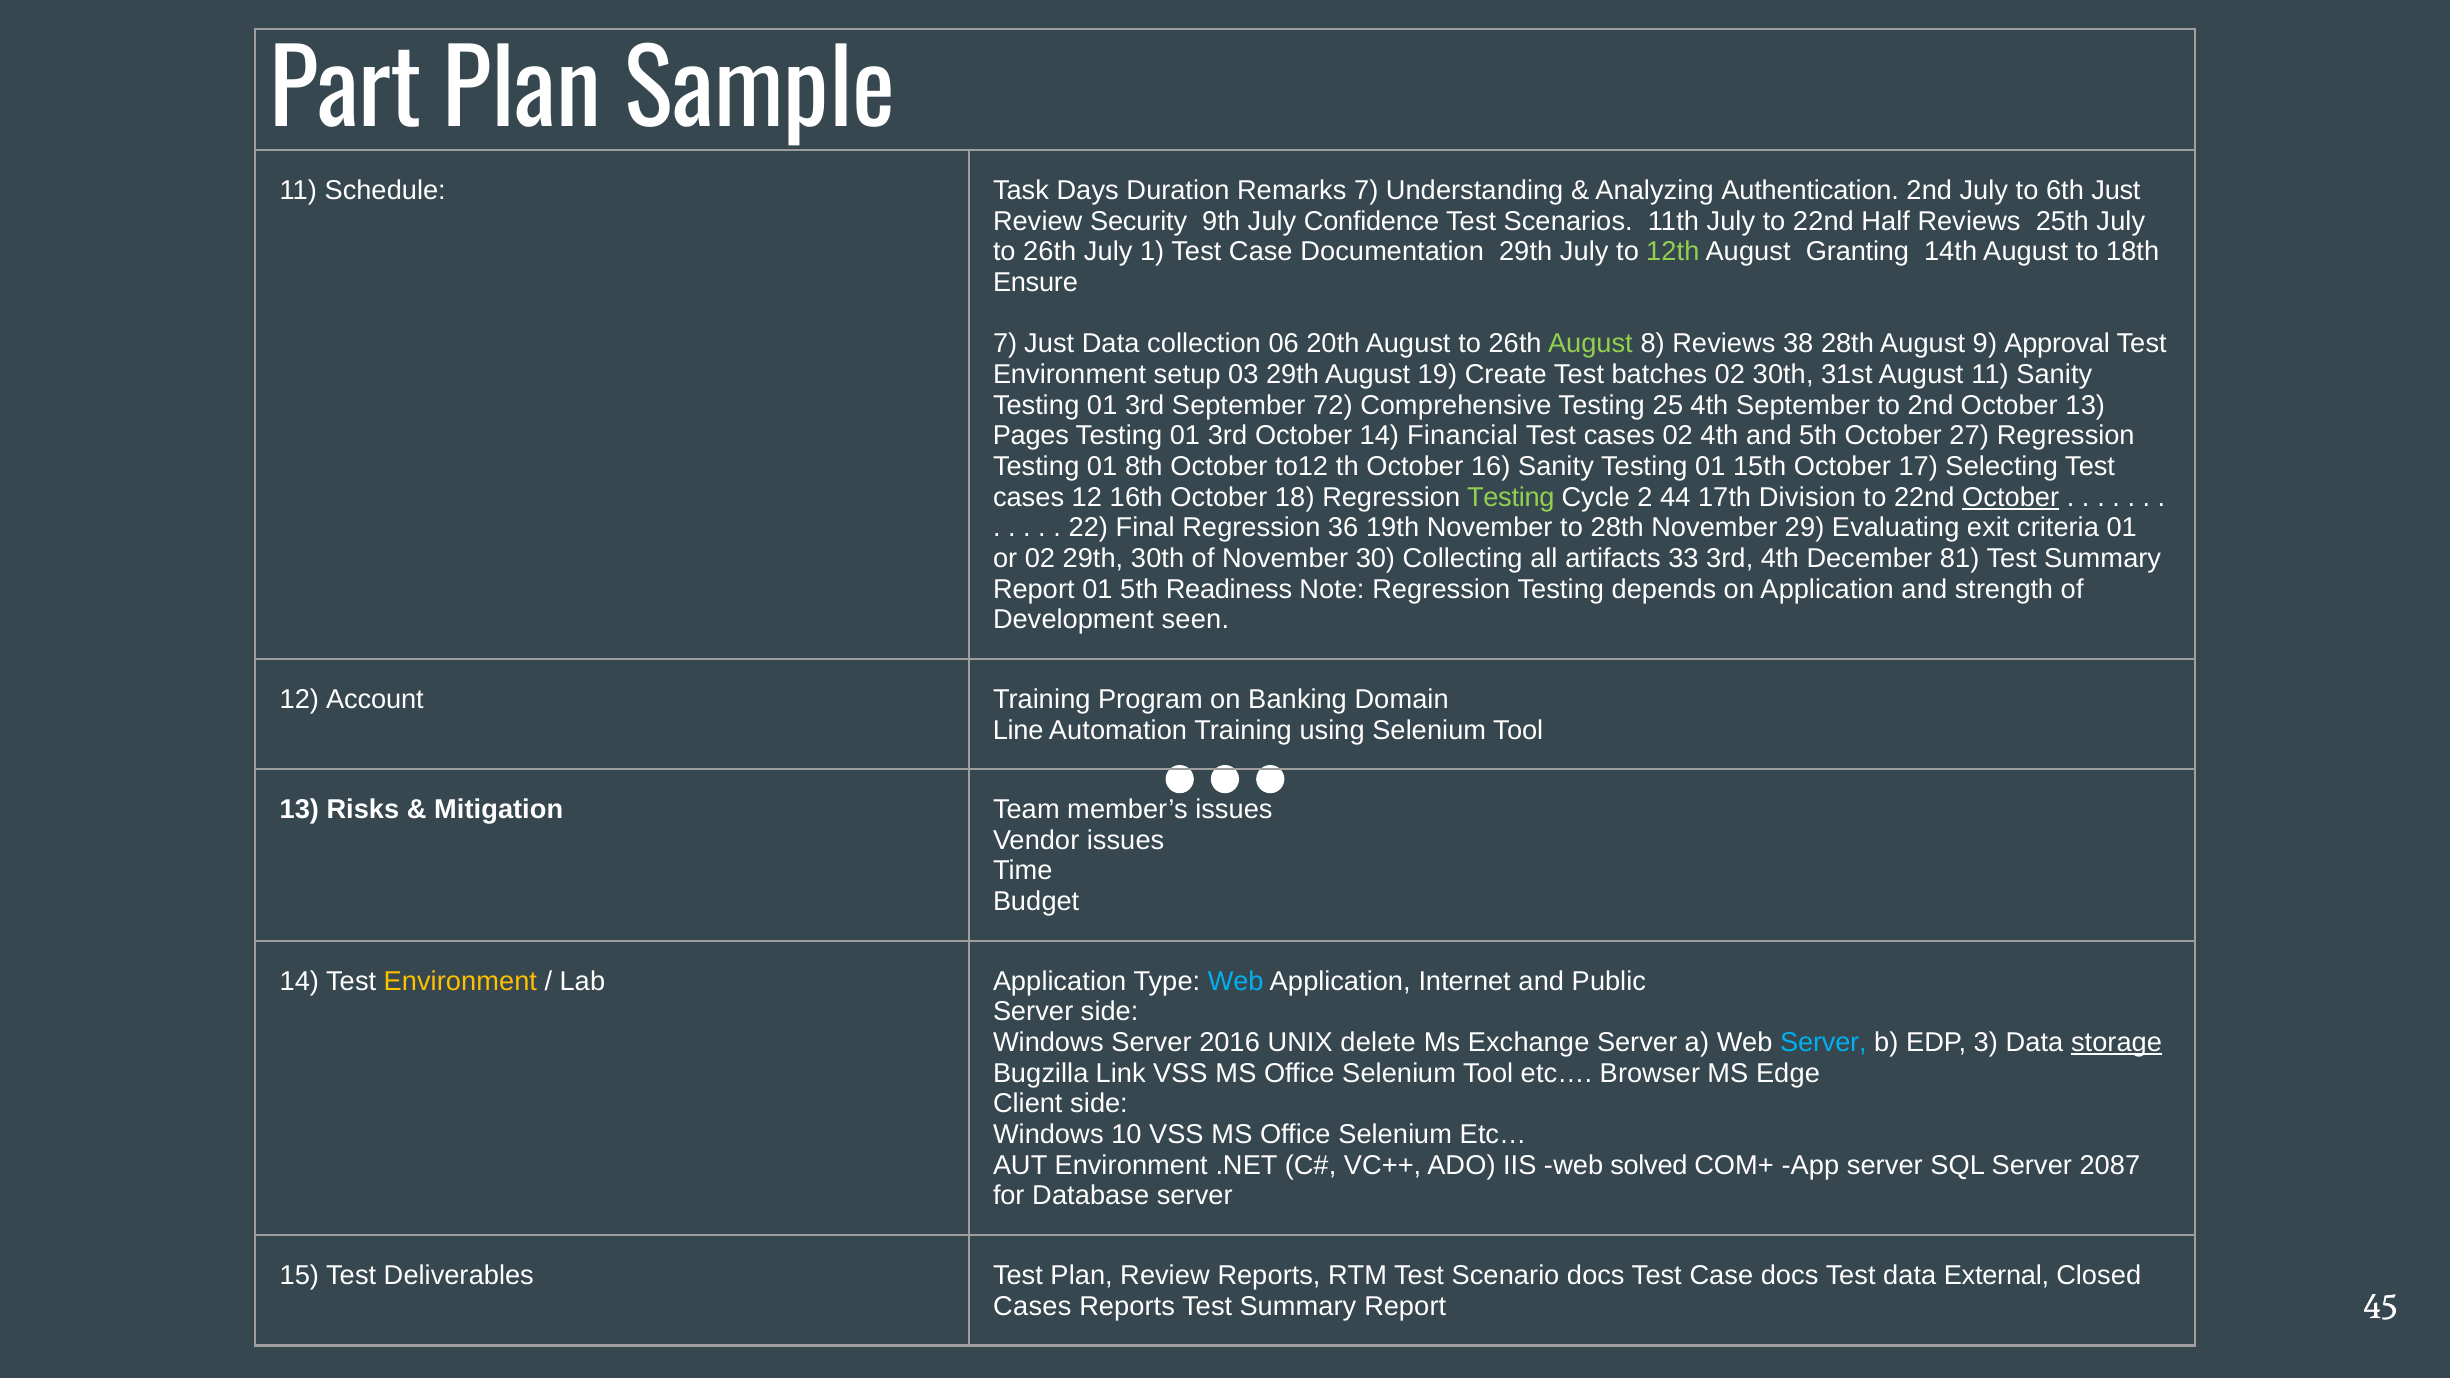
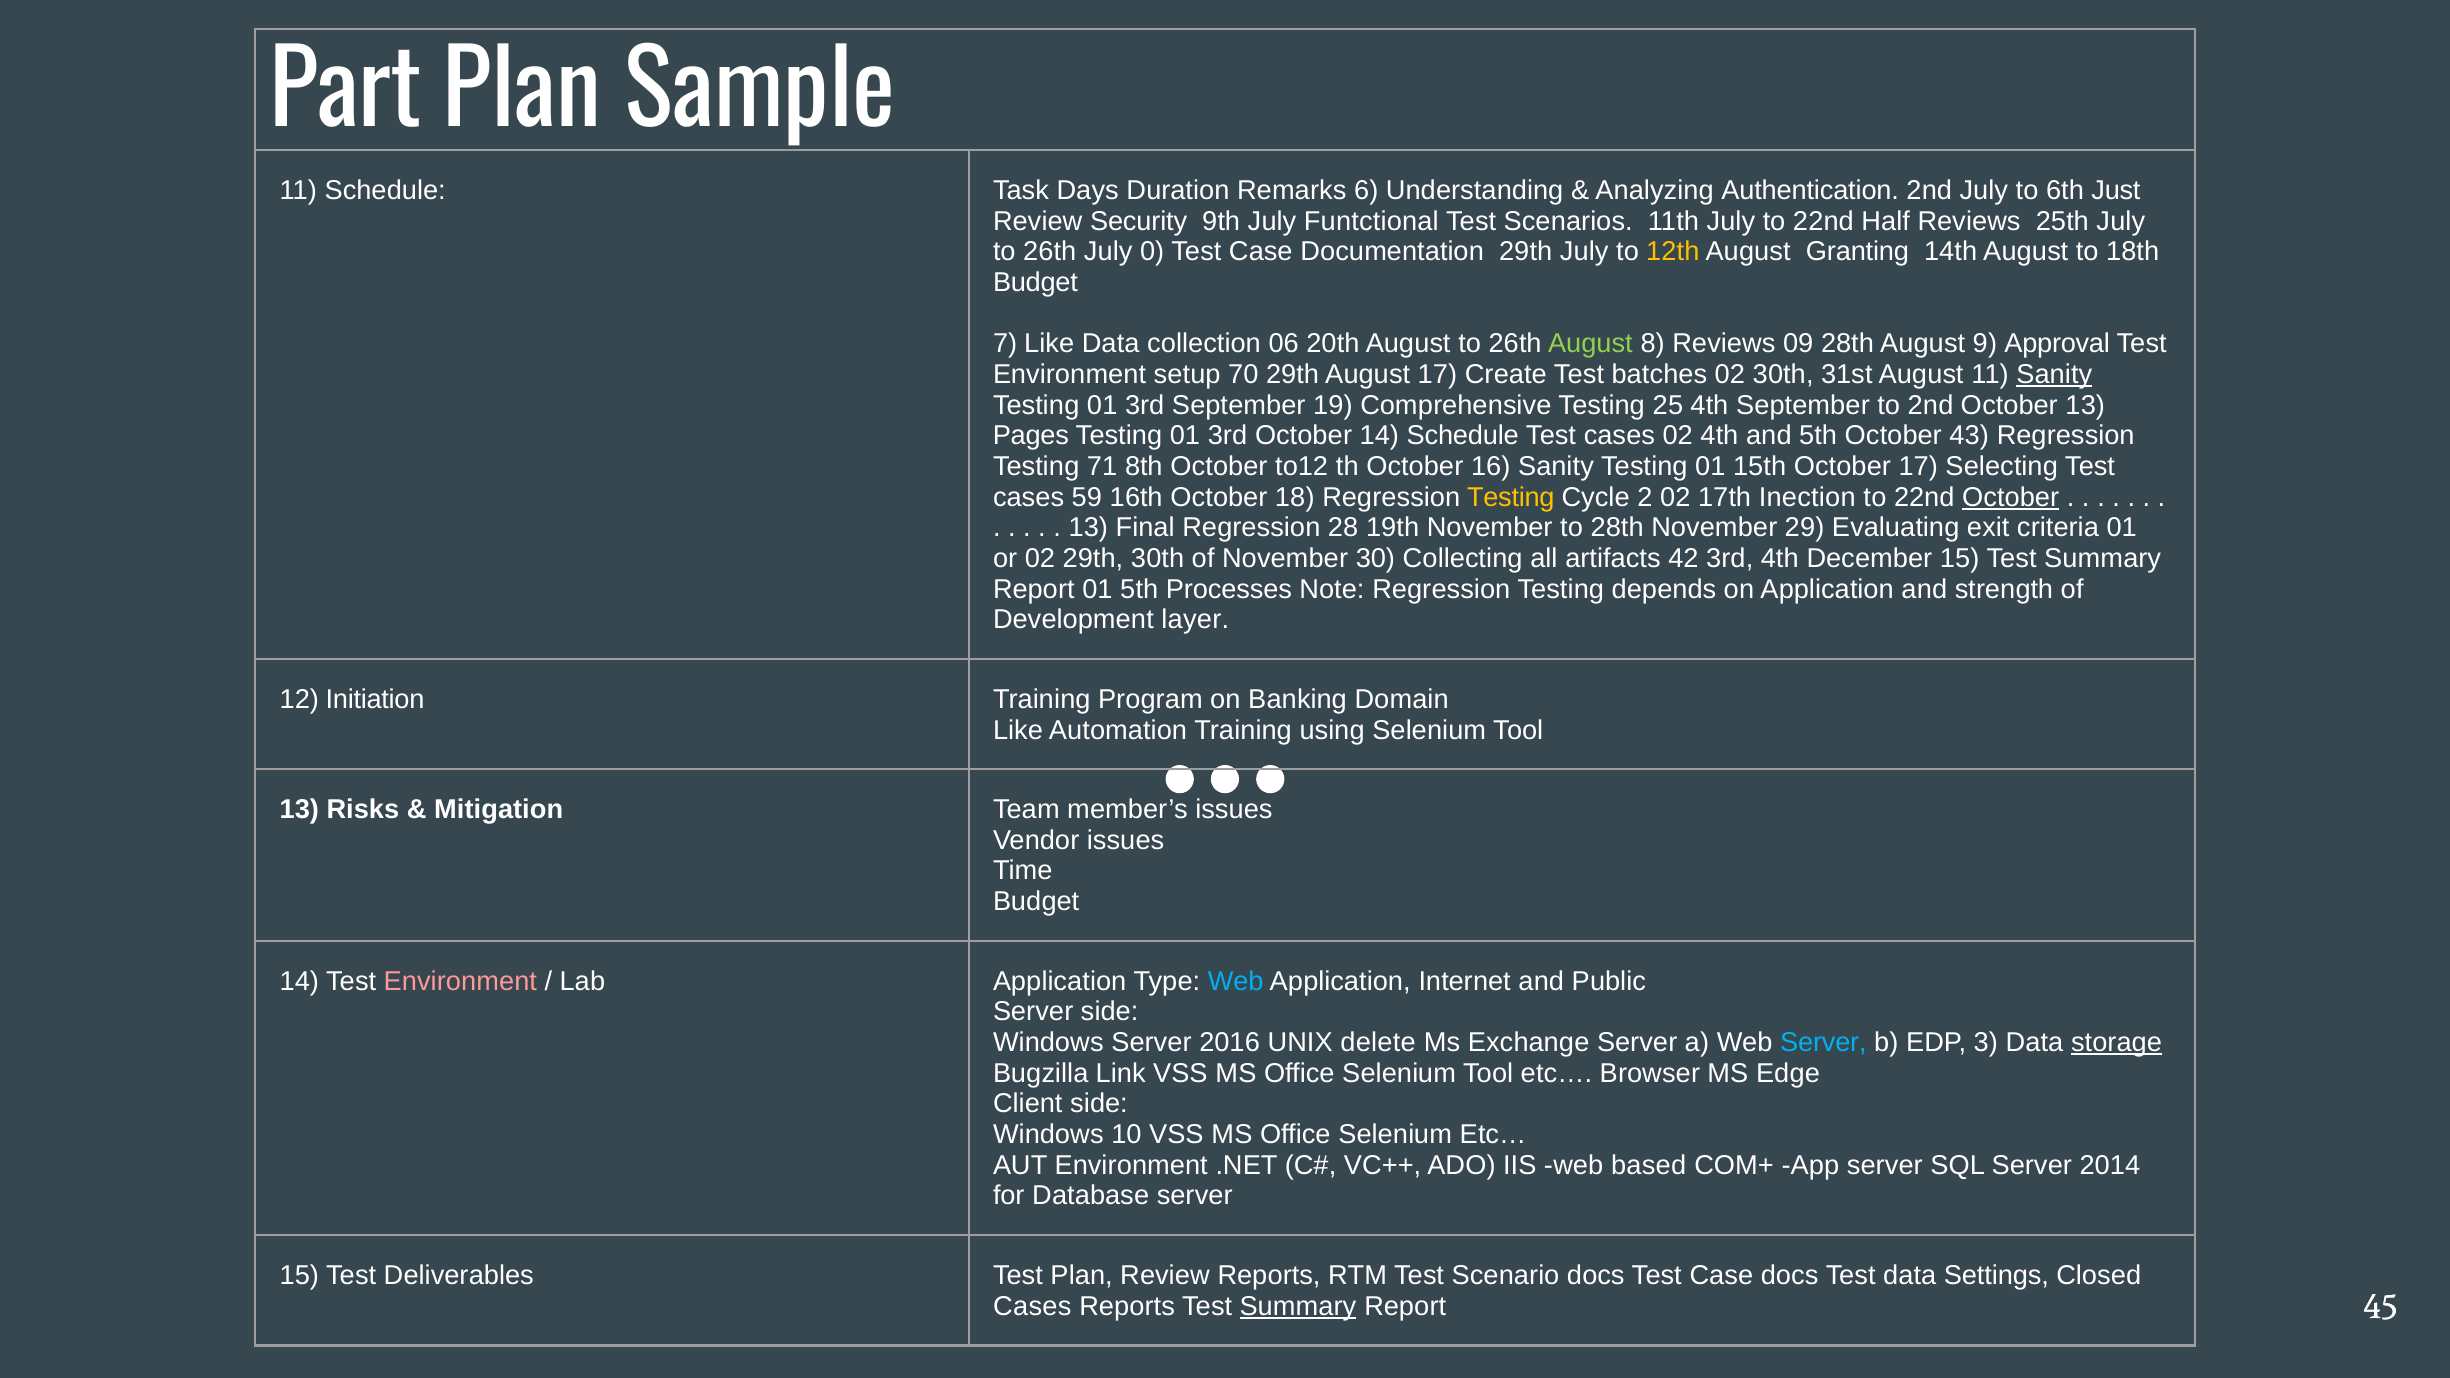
Remarks 7: 7 -> 6
Confidence: Confidence -> Funtctional
1: 1 -> 0
12th colour: light green -> yellow
Ensure at (1035, 283): Ensure -> Budget
7 Just: Just -> Like
38: 38 -> 09
03: 03 -> 70
August 19: 19 -> 17
Sanity at (2054, 375) underline: none -> present
72: 72 -> 19
14 Financial: Financial -> Schedule
27: 27 -> 43
01 at (1102, 467): 01 -> 71
cases 12: 12 -> 59
Testing at (1511, 497) colour: light green -> yellow
2 44: 44 -> 02
Division: Division -> Inection
22 at (1088, 528): 22 -> 13
36: 36 -> 28
33: 33 -> 42
December 81: 81 -> 15
Readiness: Readiness -> Processes
seen: seen -> layer
Account: Account -> Initiation
Line at (1018, 730): Line -> Like
Environment at (460, 981) colour: yellow -> pink
solved: solved -> based
2087: 2087 -> 2014
External: External -> Settings
Summary at (1298, 1306) underline: none -> present
